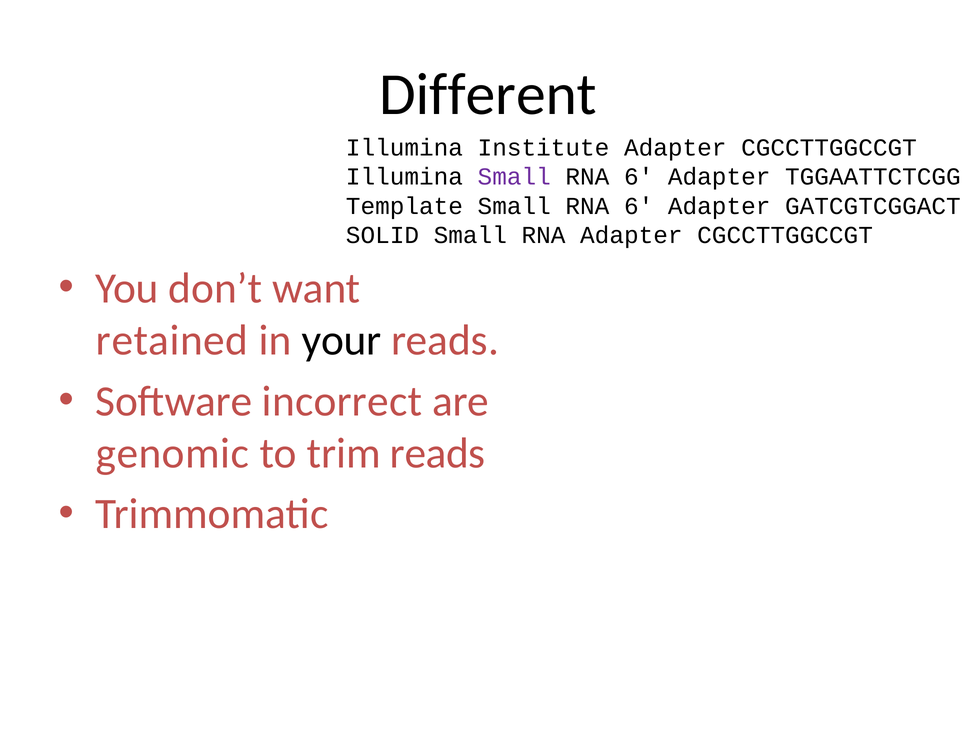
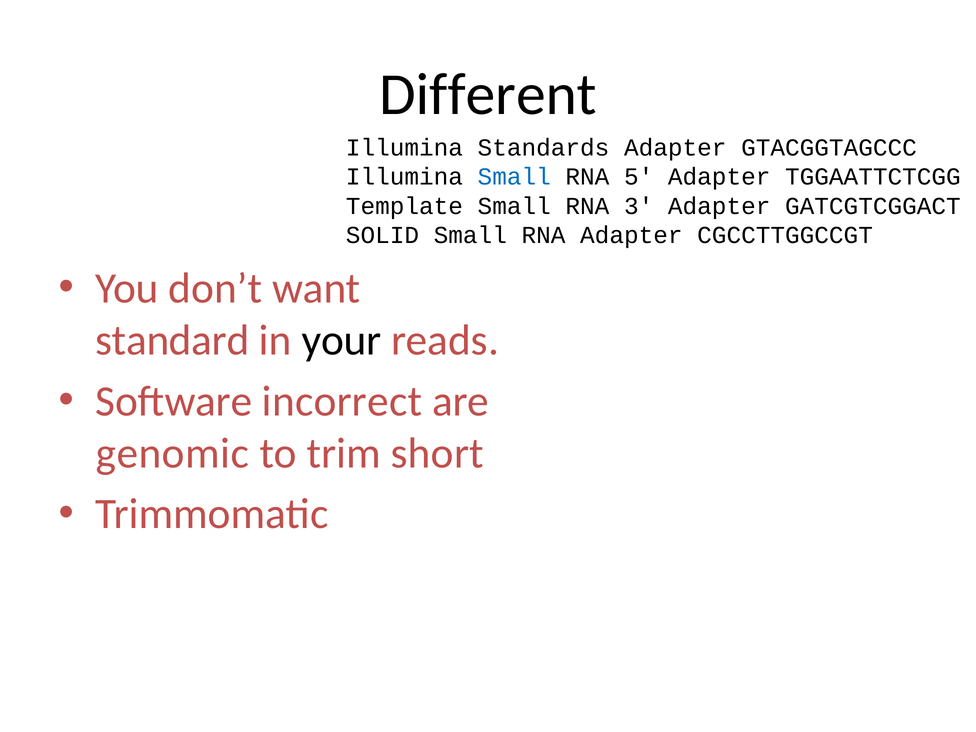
Institute: Institute -> Standards
CGCCTTGGCCGT at (829, 147): CGCCTTGGCCGT -> GTACGGTAGCCC
Small at (514, 177) colour: purple -> blue
6 at (639, 177): 6 -> 5
6 at (639, 206): 6 -> 3
retained: retained -> standard
trim reads: reads -> short
